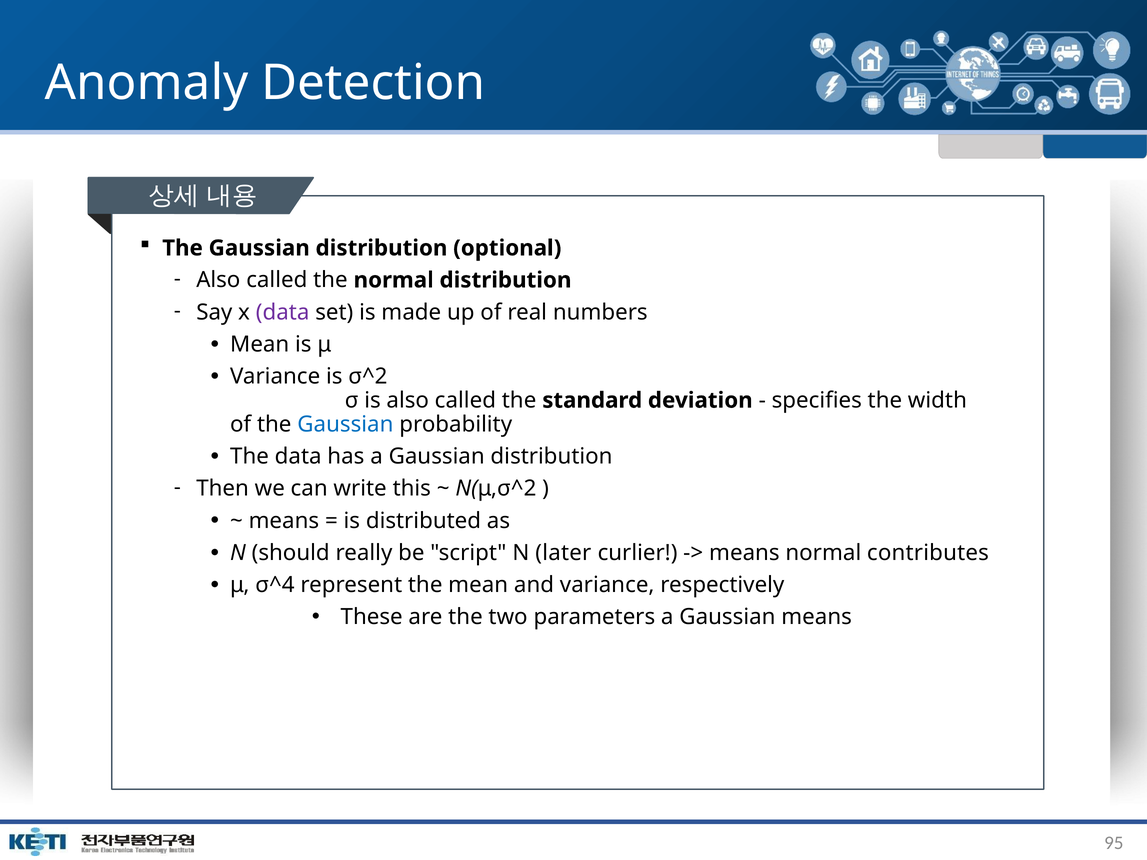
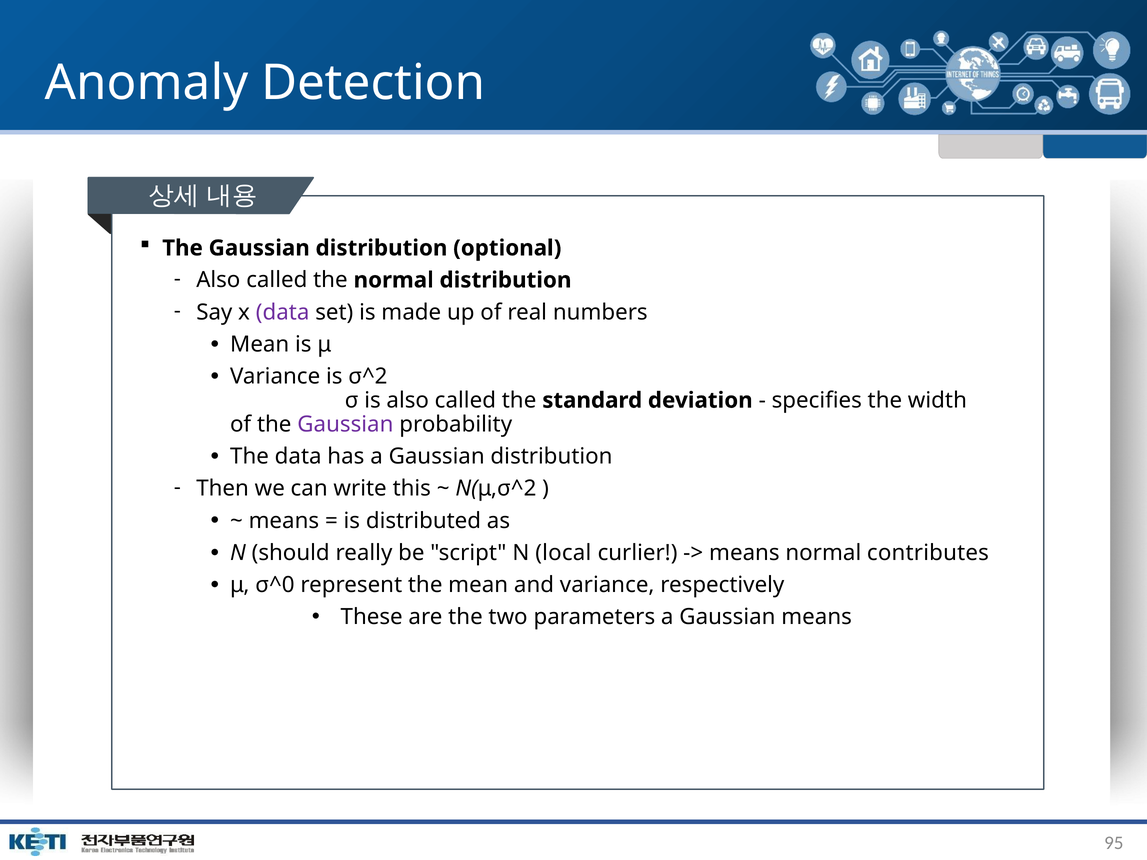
Gaussian at (345, 425) colour: blue -> purple
later: later -> local
σ^4: σ^4 -> σ^0
